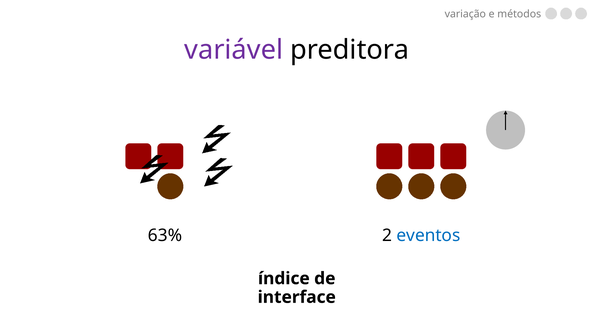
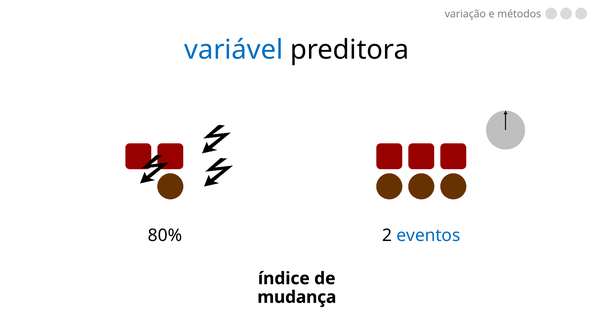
variável colour: purple -> blue
63%: 63% -> 80%
interface: interface -> mudança
